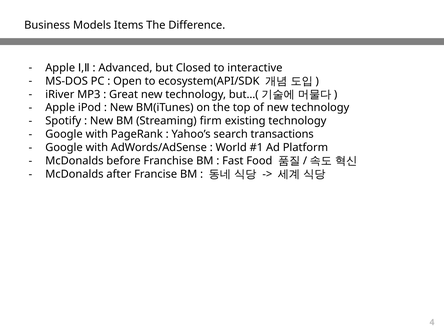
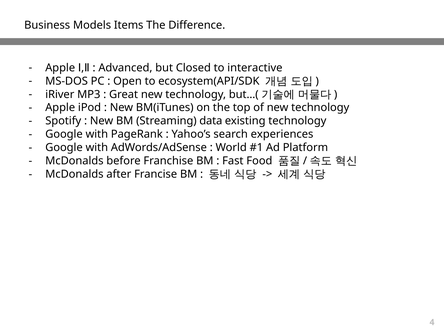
firm: firm -> data
transactions: transactions -> experiences
